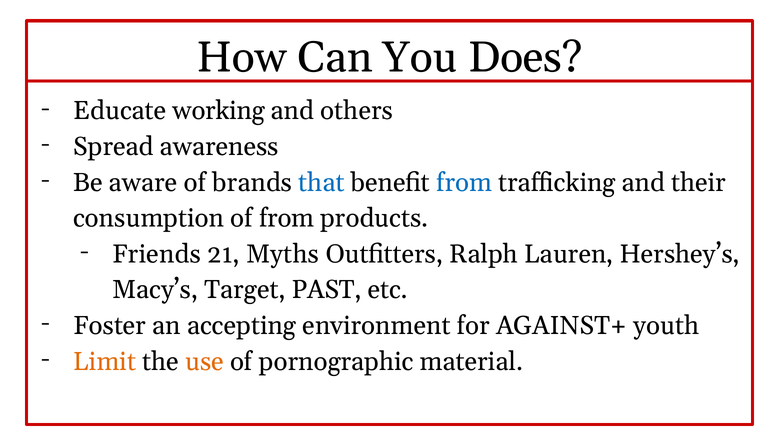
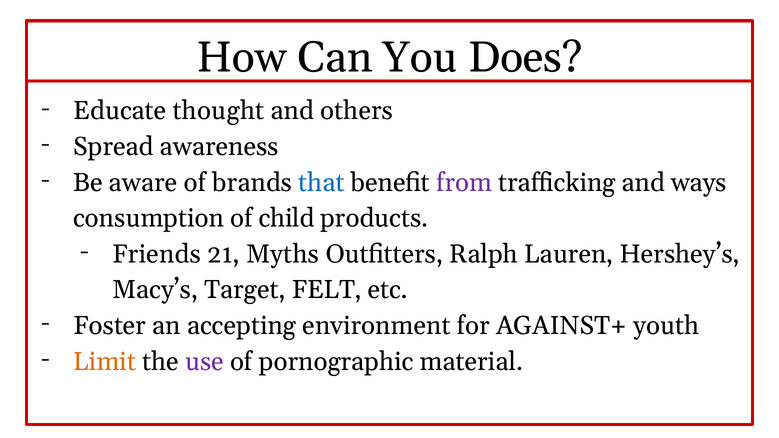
working: working -> thought
from at (464, 183) colour: blue -> purple
their: their -> ways
of from: from -> child
PAST: PAST -> FELT
use colour: orange -> purple
